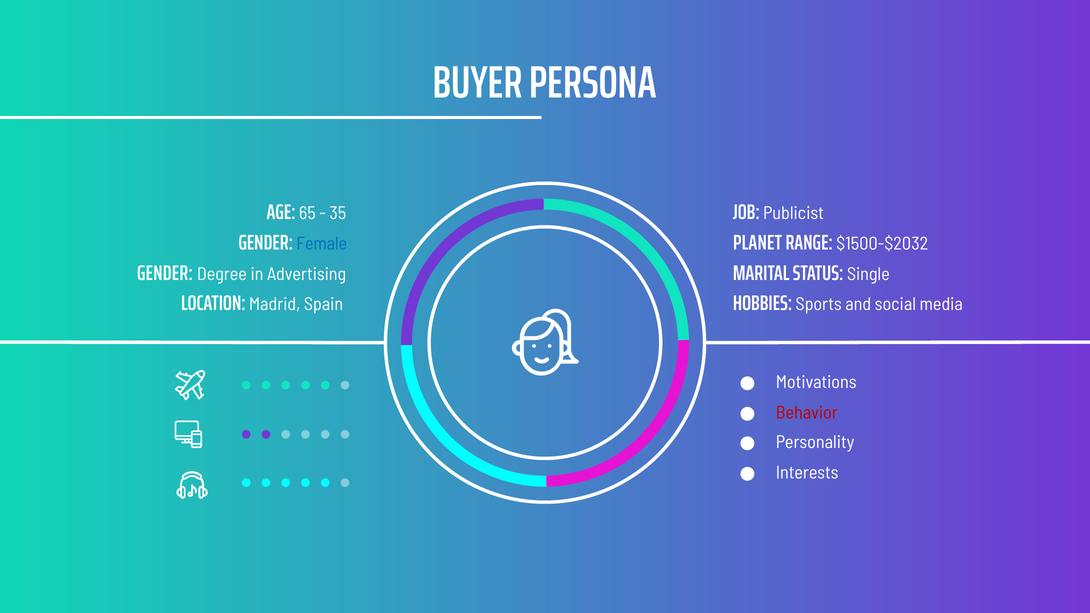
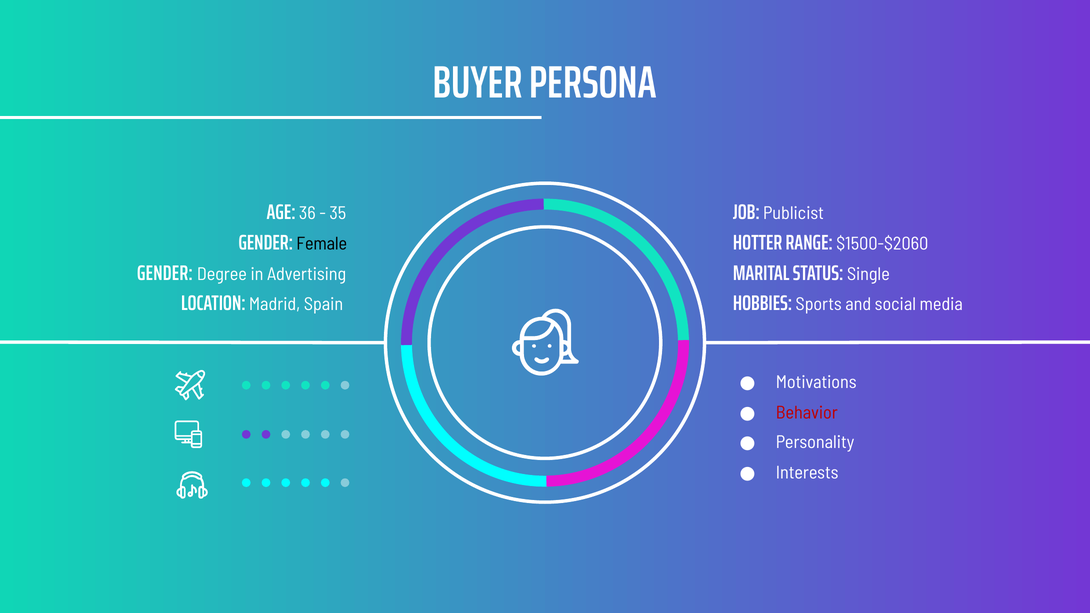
65: 65 -> 36
Female colour: blue -> black
PLANET: PLANET -> HOTTER
$1500-$2032: $1500-$2032 -> $1500-$2060
